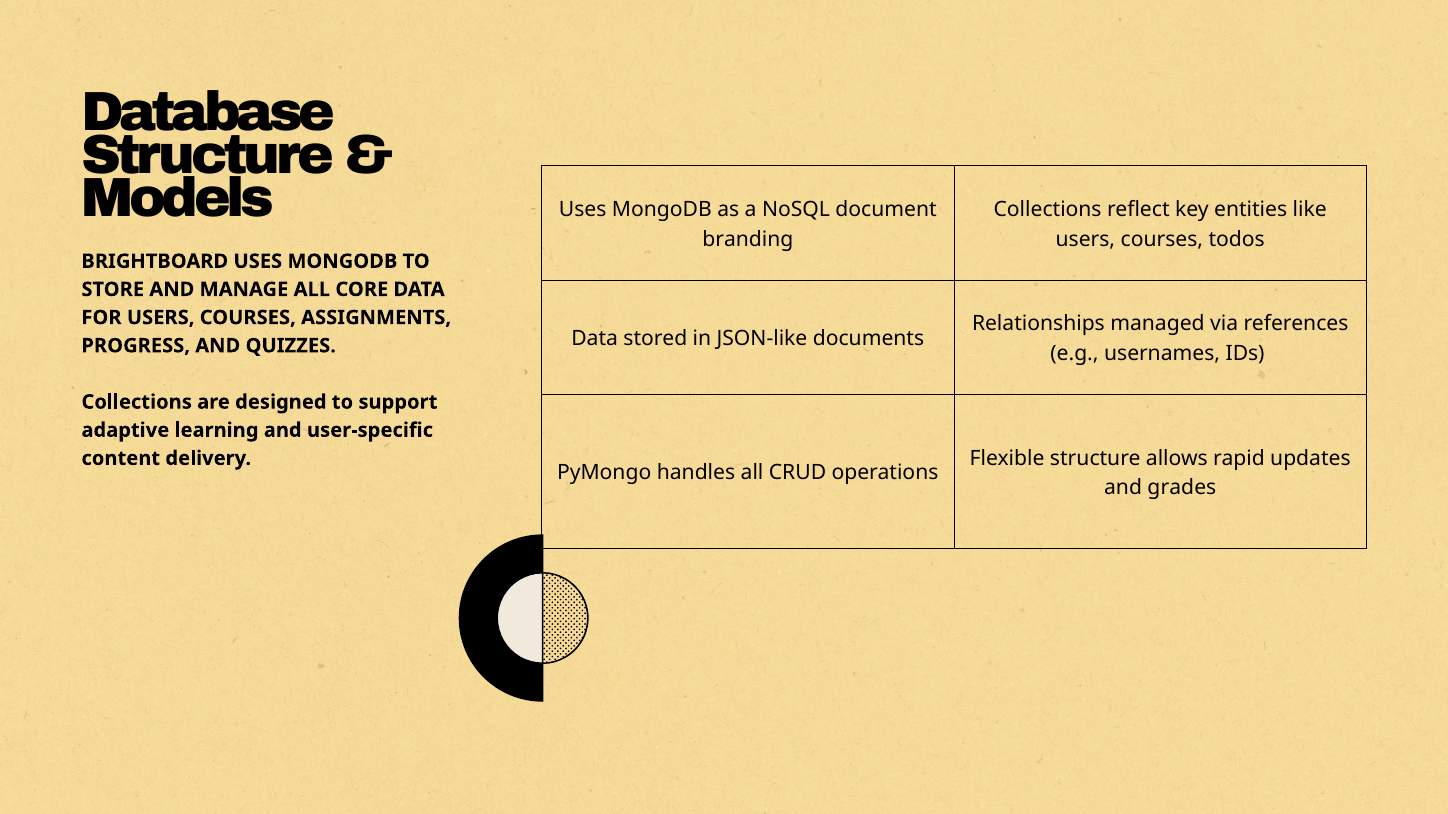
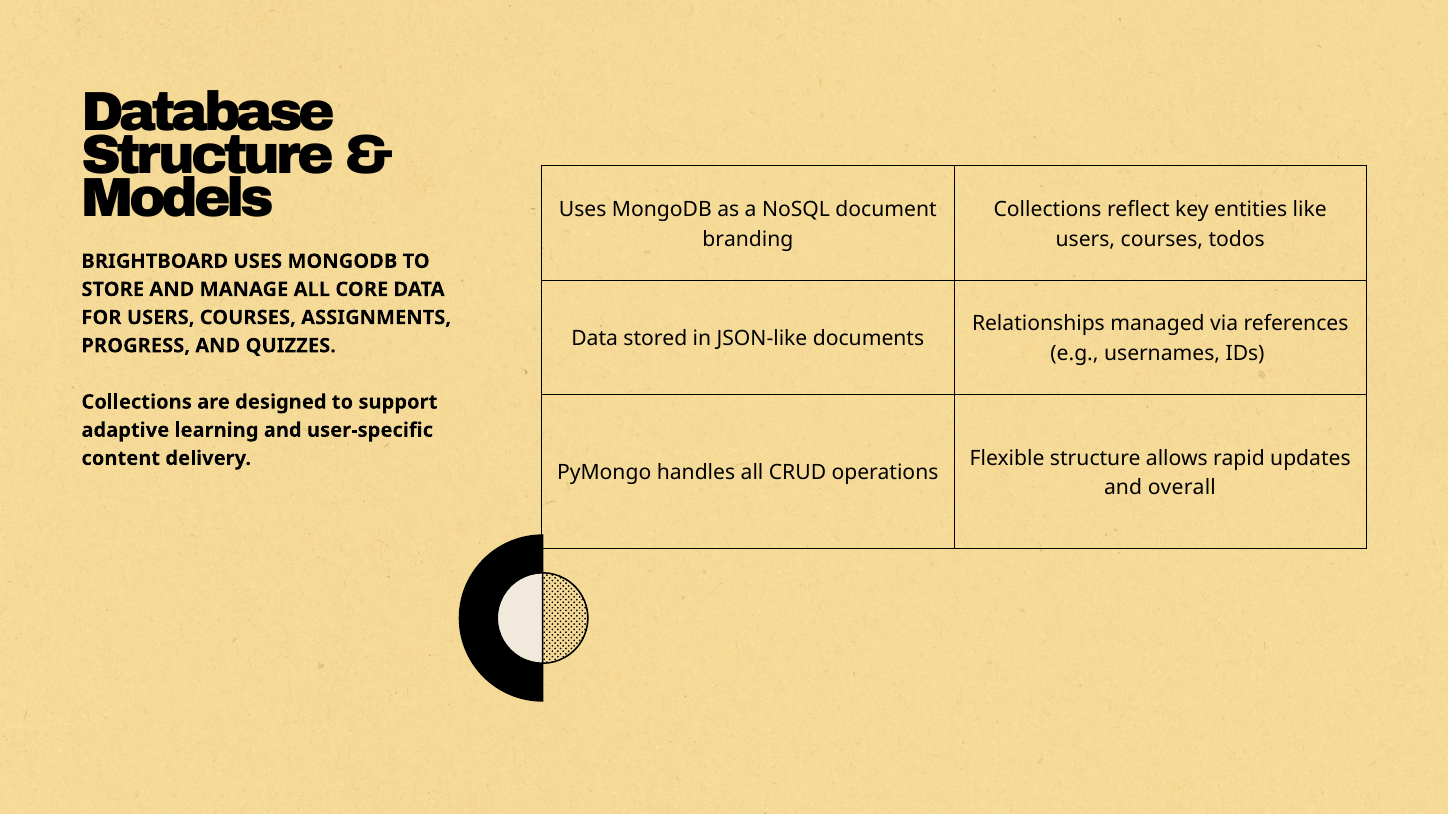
grades: grades -> overall
